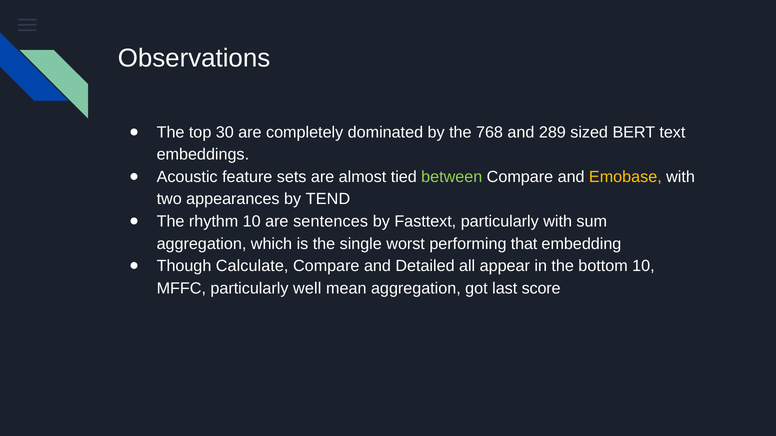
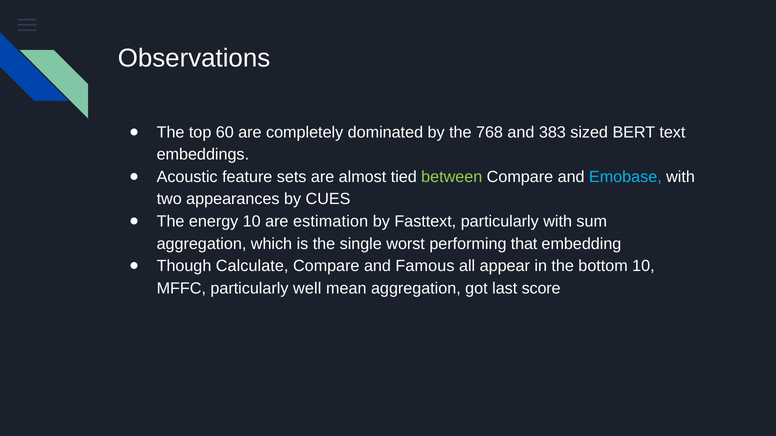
30: 30 -> 60
289: 289 -> 383
Emobase colour: yellow -> light blue
TEND: TEND -> CUES
rhythm: rhythm -> energy
sentences: sentences -> estimation
Detailed: Detailed -> Famous
